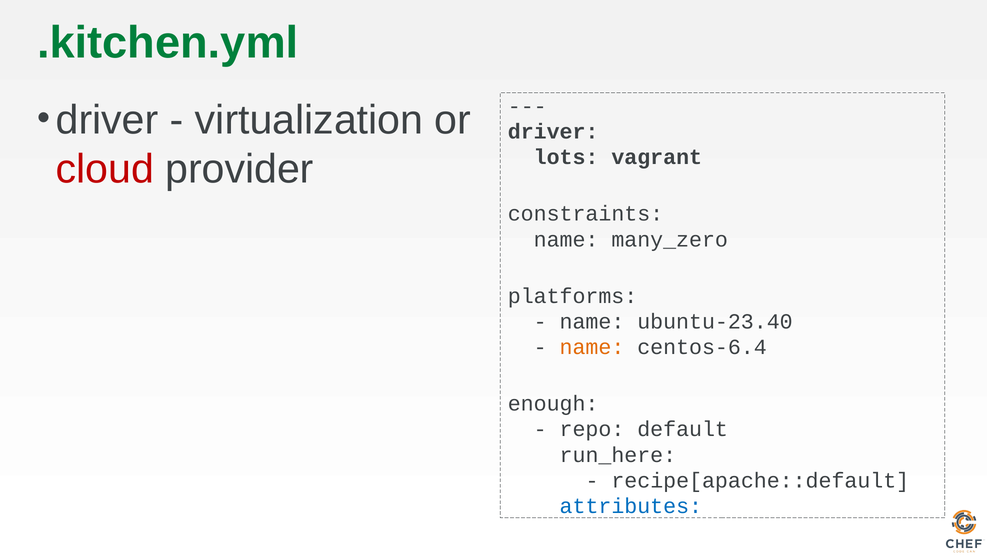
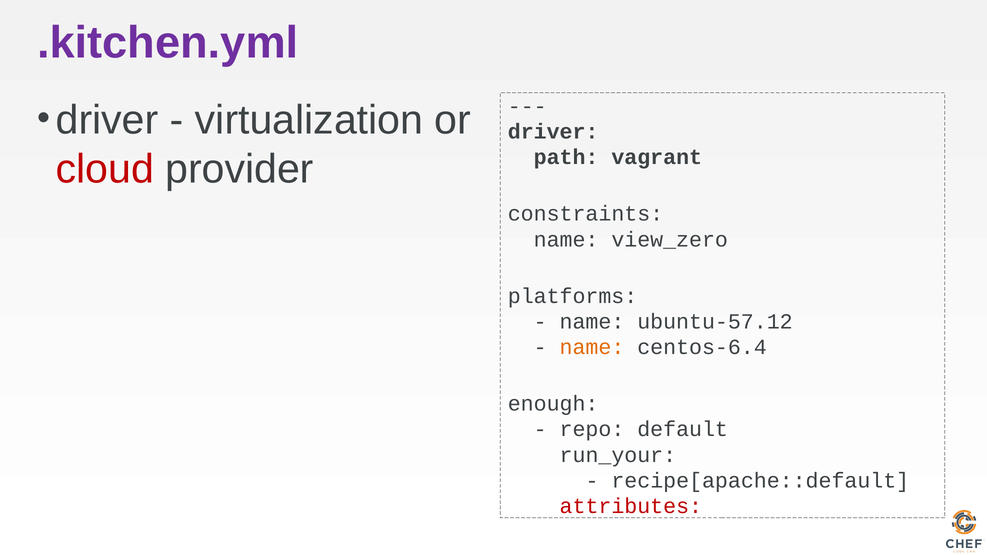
.kitchen.yml colour: green -> purple
lots: lots -> path
many_zero: many_zero -> view_zero
ubuntu-23.40: ubuntu-23.40 -> ubuntu-57.12
run_here: run_here -> run_your
attributes colour: blue -> red
